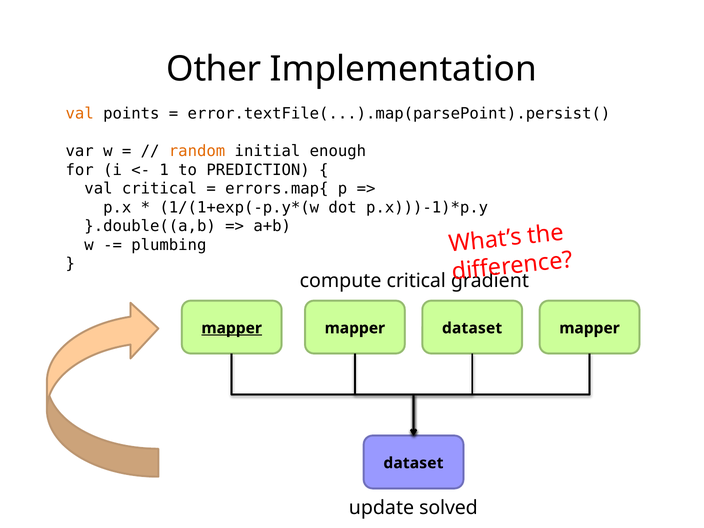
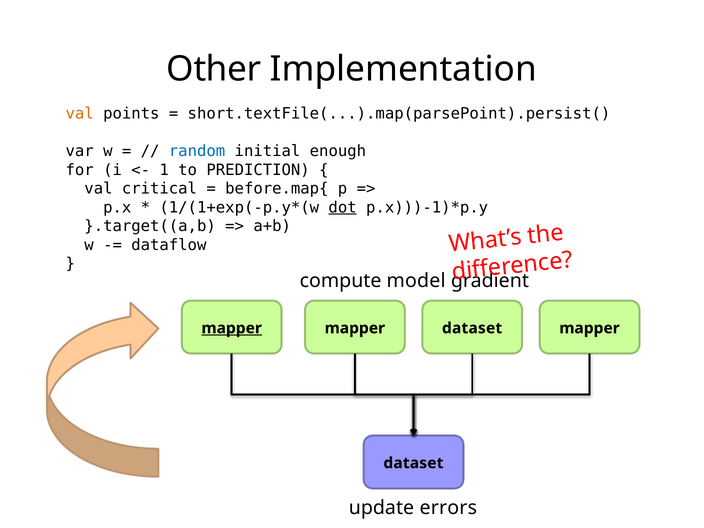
error.textFile(...).map(parsePoint).persist(: error.textFile(...).map(parsePoint).persist( -> short.textFile(...).map(parsePoint).persist(
random colour: orange -> blue
errors.map{: errors.map{ -> before.map{
dot underline: none -> present
}.double((a,b: }.double((a,b -> }.target((a,b
plumbing: plumbing -> dataflow
compute critical: critical -> model
solved: solved -> errors
